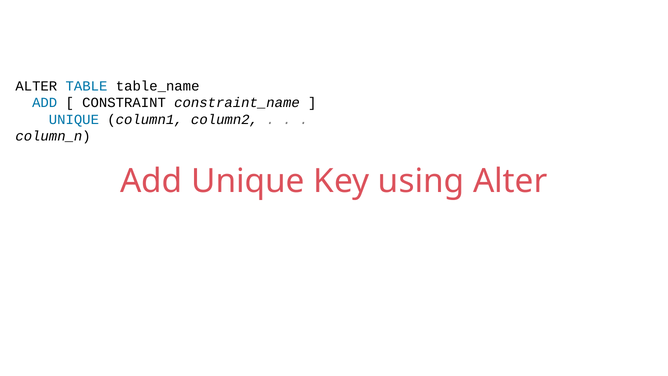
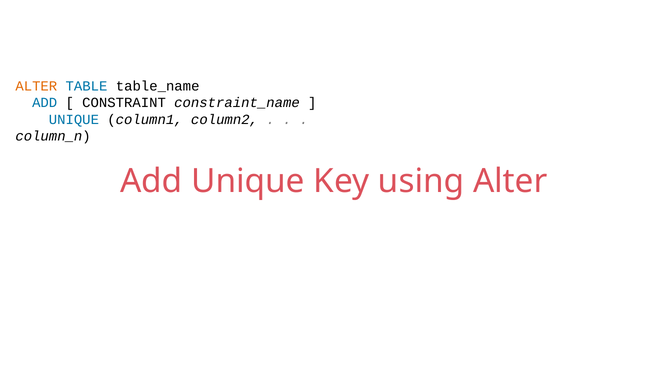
ALTER at (36, 86) colour: black -> orange
